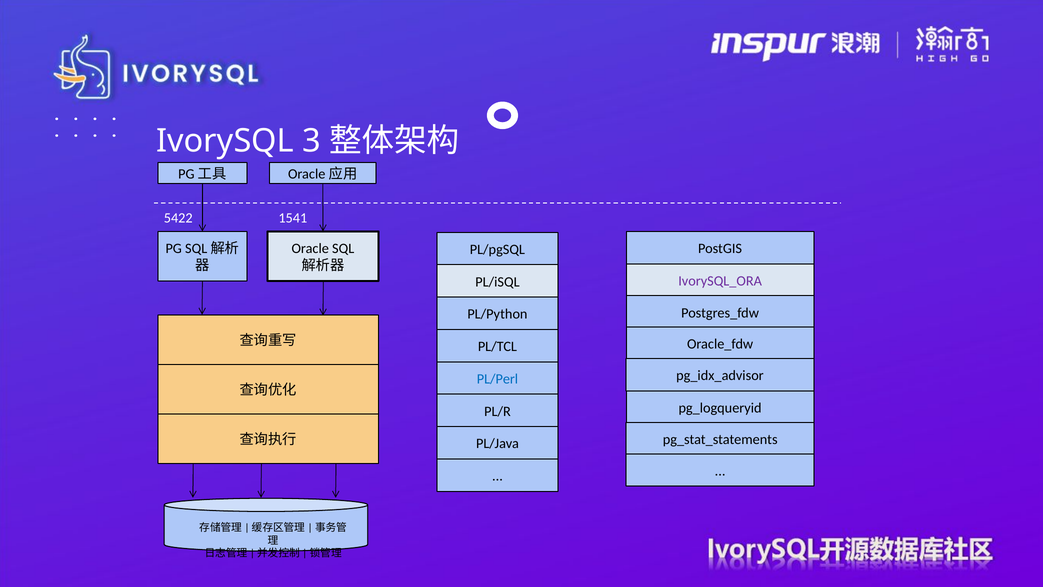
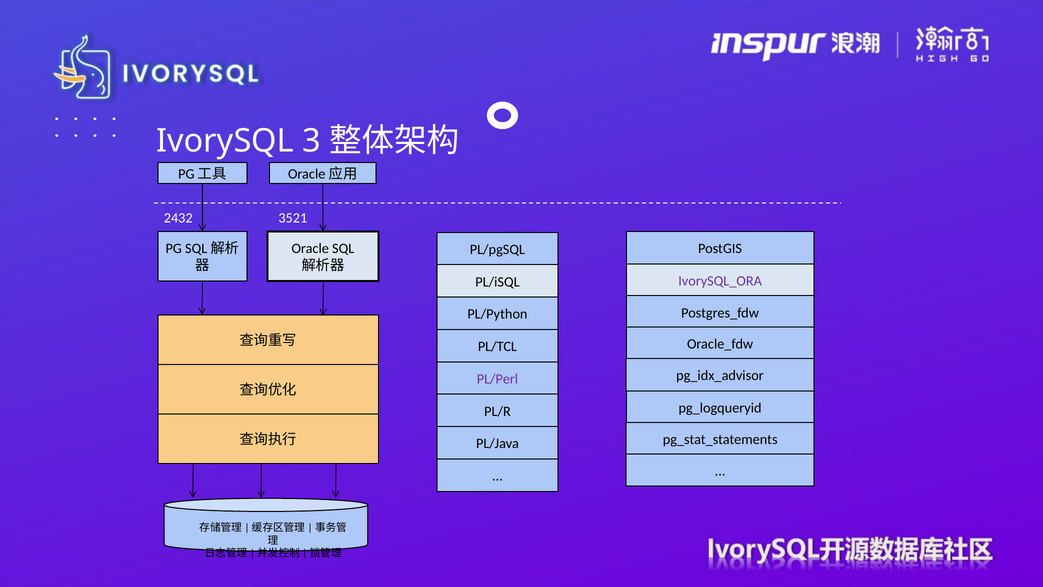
5422: 5422 -> 2432
1541: 1541 -> 3521
PL/Perl colour: blue -> purple
